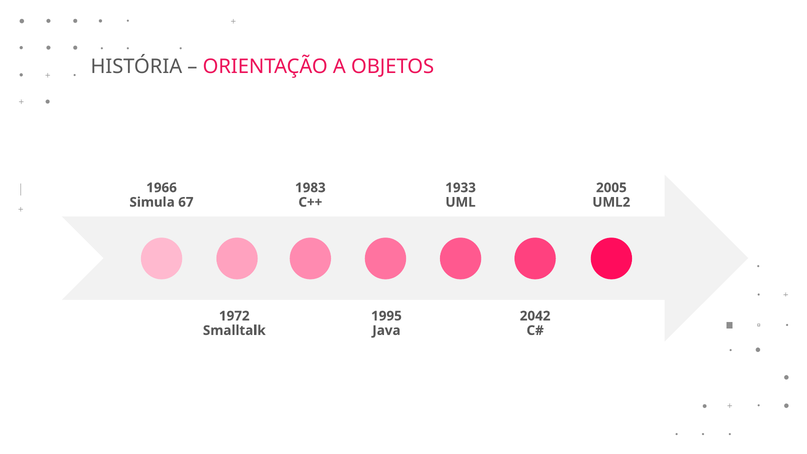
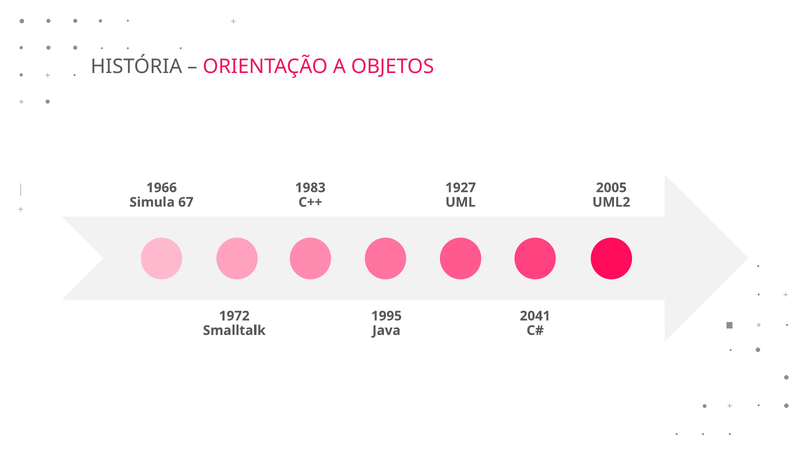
1933: 1933 -> 1927
2042: 2042 -> 2041
